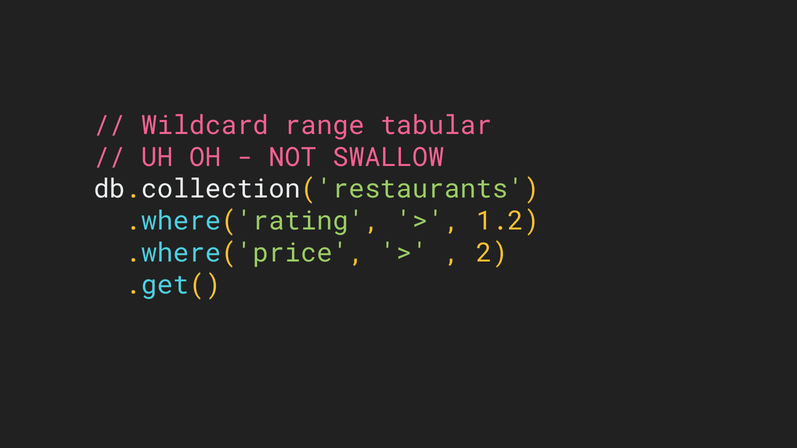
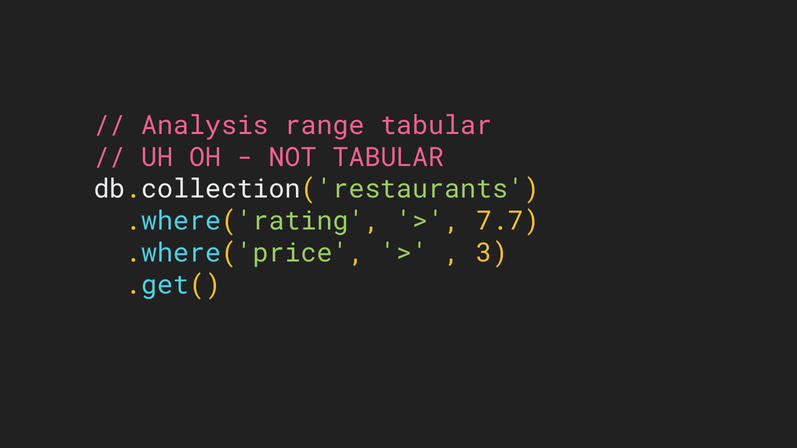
Wildcard: Wildcard -> Analysis
NOT SWALLOW: SWALLOW -> TABULAR
1.2: 1.2 -> 7.7
2: 2 -> 3
